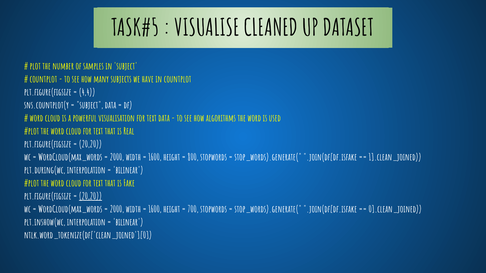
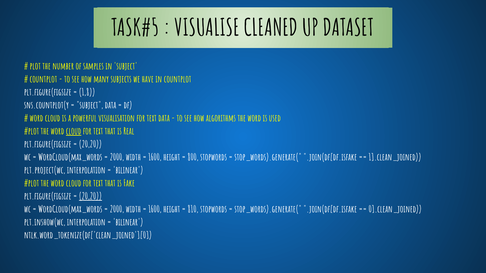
4,4: 4,4 -> 1,8
cloud at (74, 132) underline: none -> present
plt.during(wc: plt.during(wc -> plt.project(wc
700: 700 -> 810
